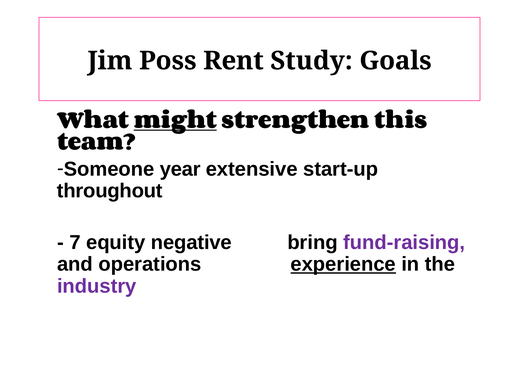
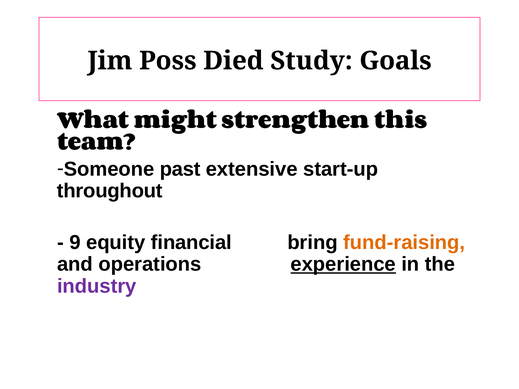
Rent: Rent -> Died
might underline: present -> none
year: year -> past
7: 7 -> 9
negative: negative -> financial
fund-raising colour: purple -> orange
